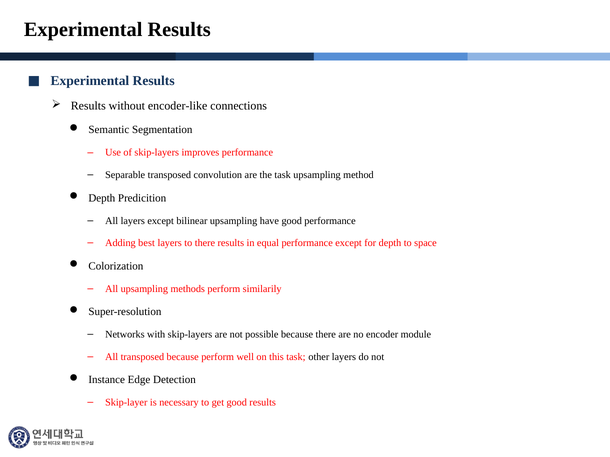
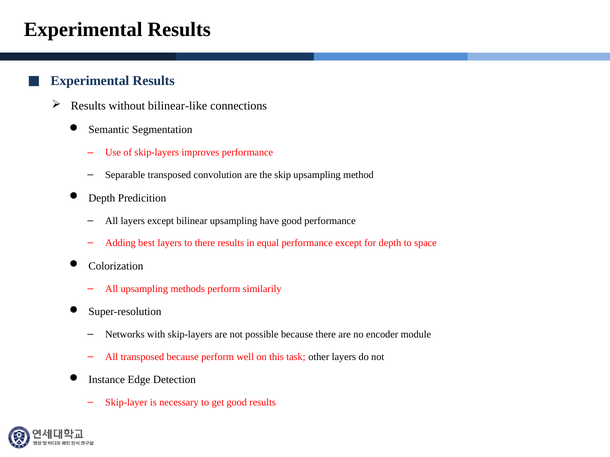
encoder-like: encoder-like -> bilinear-like
the task: task -> skip
